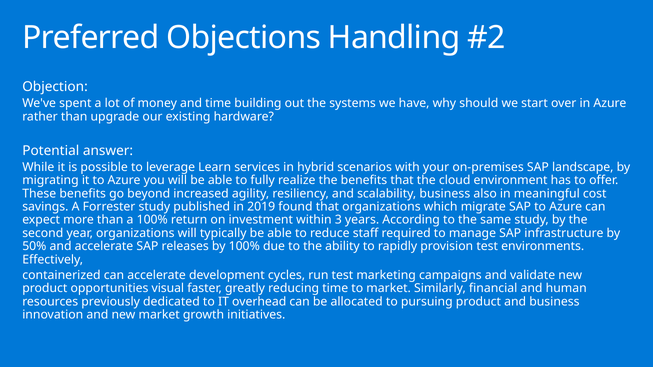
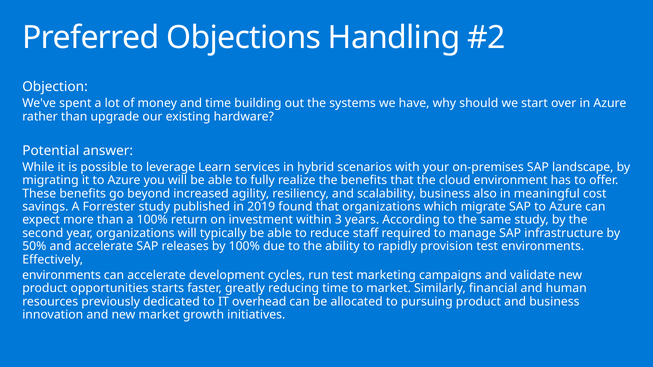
containerized at (61, 275): containerized -> environments
visual: visual -> starts
